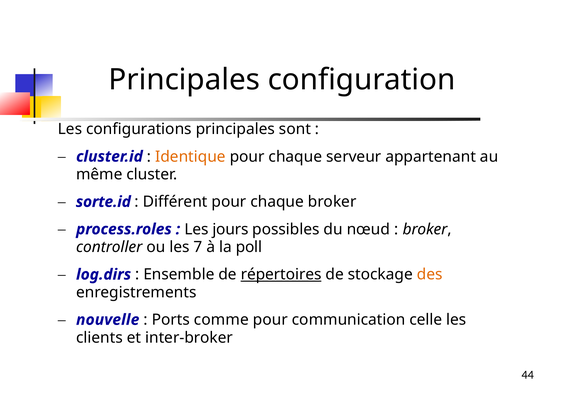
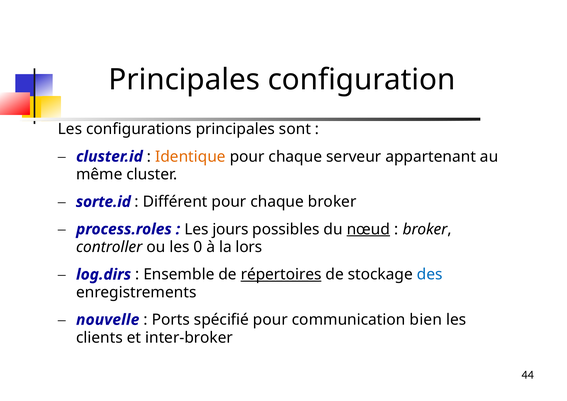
nœud underline: none -> present
7: 7 -> 0
poll: poll -> lors
des colour: orange -> blue
comme: comme -> spécifié
celle: celle -> bien
